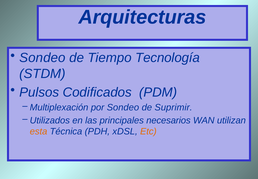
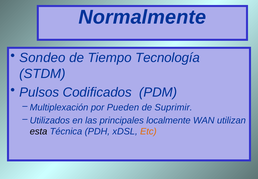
Arquitecturas: Arquitecturas -> Normalmente
por Sondeo: Sondeo -> Pueden
necesarios: necesarios -> localmente
esta colour: orange -> black
